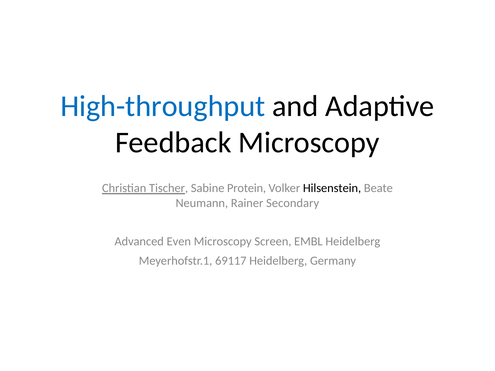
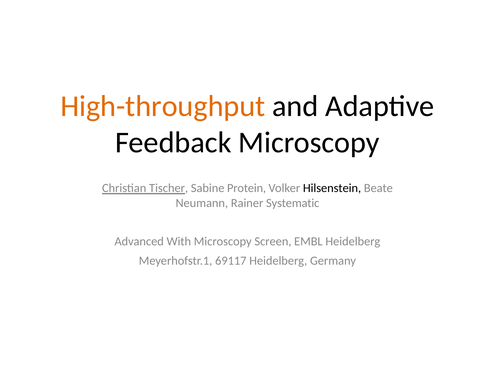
High-throughput colour: blue -> orange
Secondary: Secondary -> Systematic
Even: Even -> With
